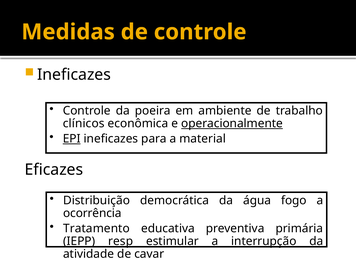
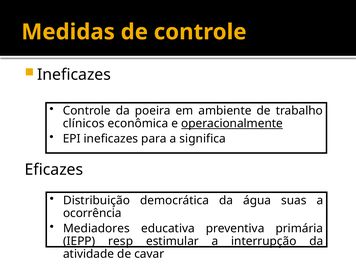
EPI underline: present -> none
material: material -> significa
fogo: fogo -> suas
Tratamento: Tratamento -> Mediadores
